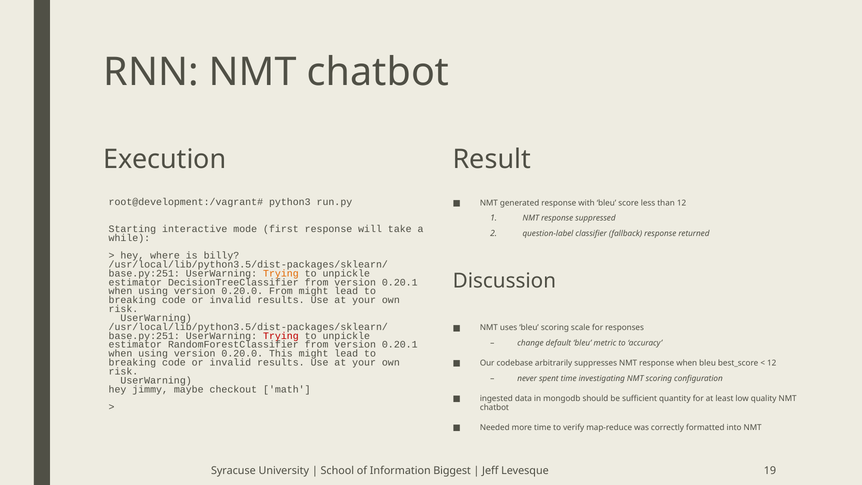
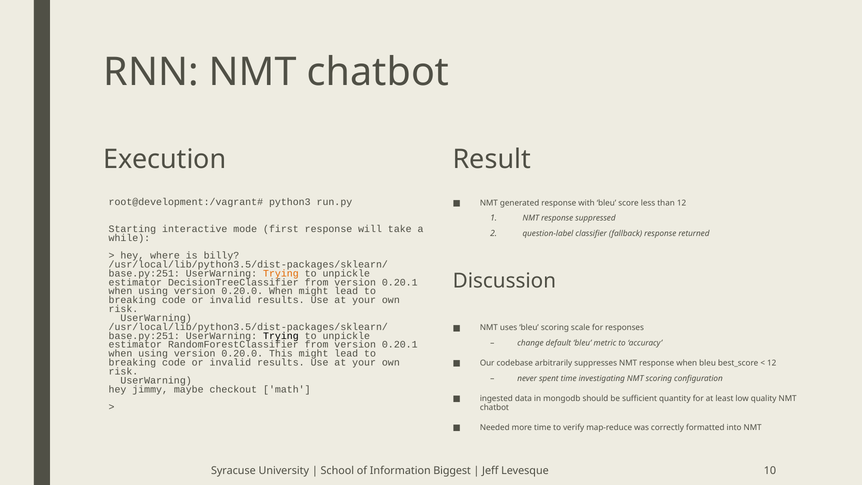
0.20.0 From: From -> When
Trying at (281, 336) colour: red -> black
19: 19 -> 10
